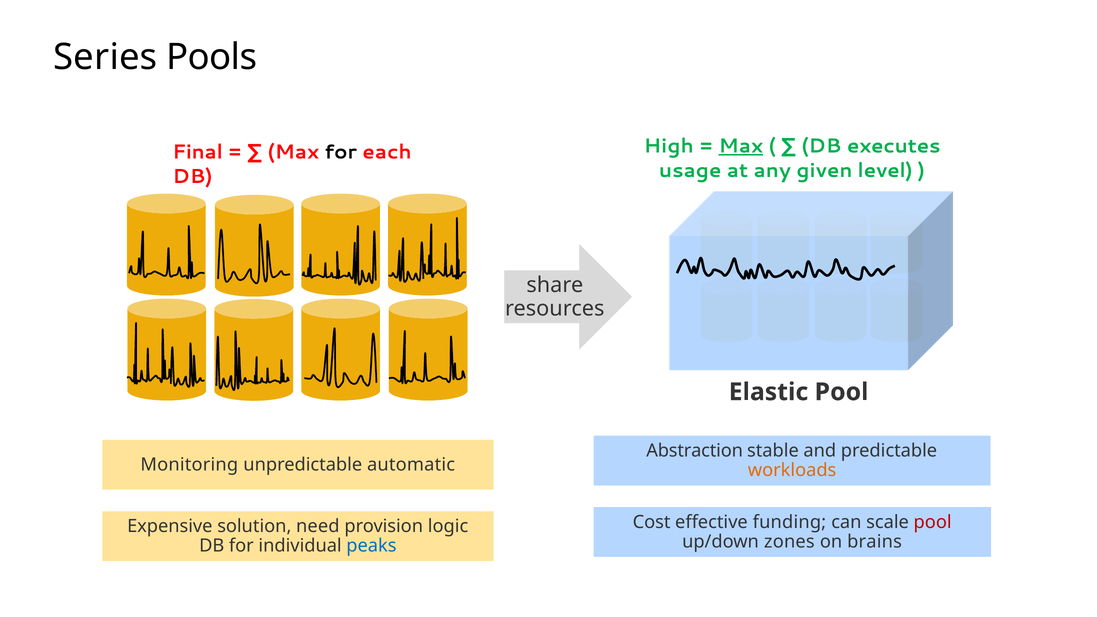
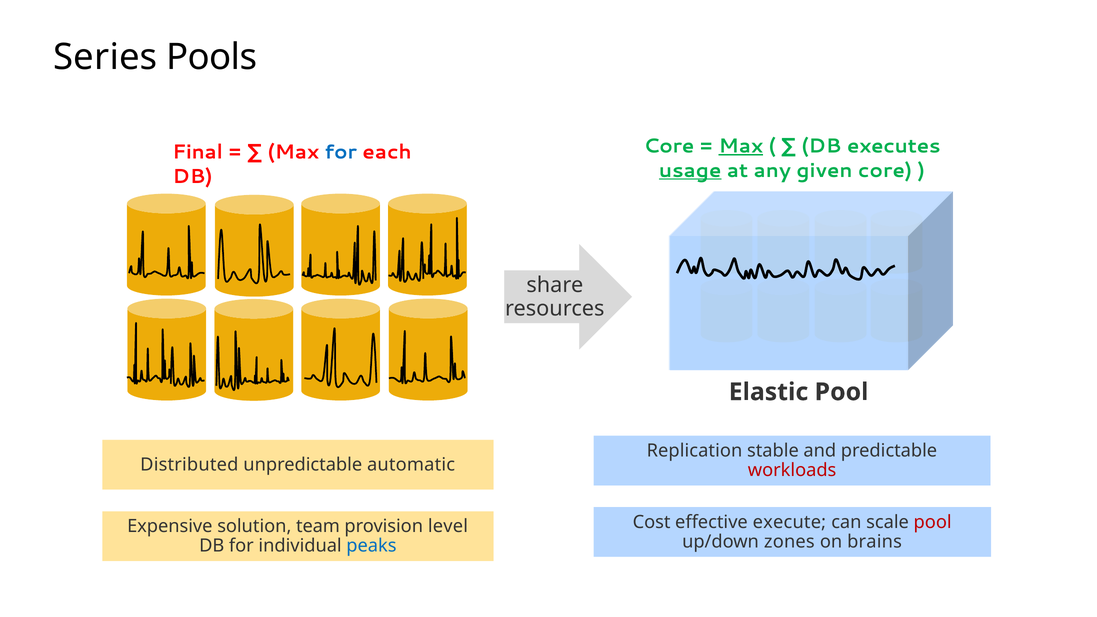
High at (669, 146): High -> Core
for at (341, 152) colour: black -> blue
usage underline: none -> present
given level: level -> core
Abstraction: Abstraction -> Replication
Monitoring: Monitoring -> Distributed
workloads colour: orange -> red
funding: funding -> execute
need: need -> team
logic: logic -> level
